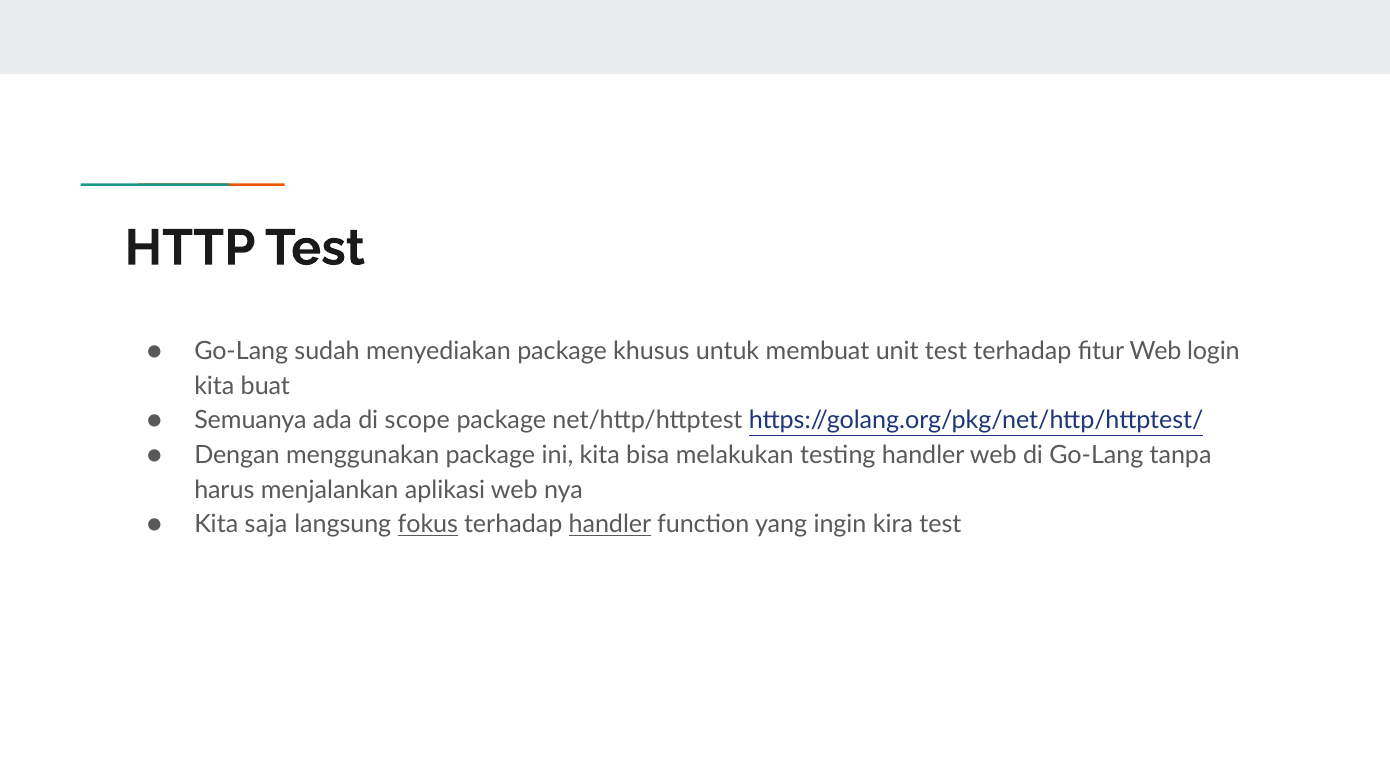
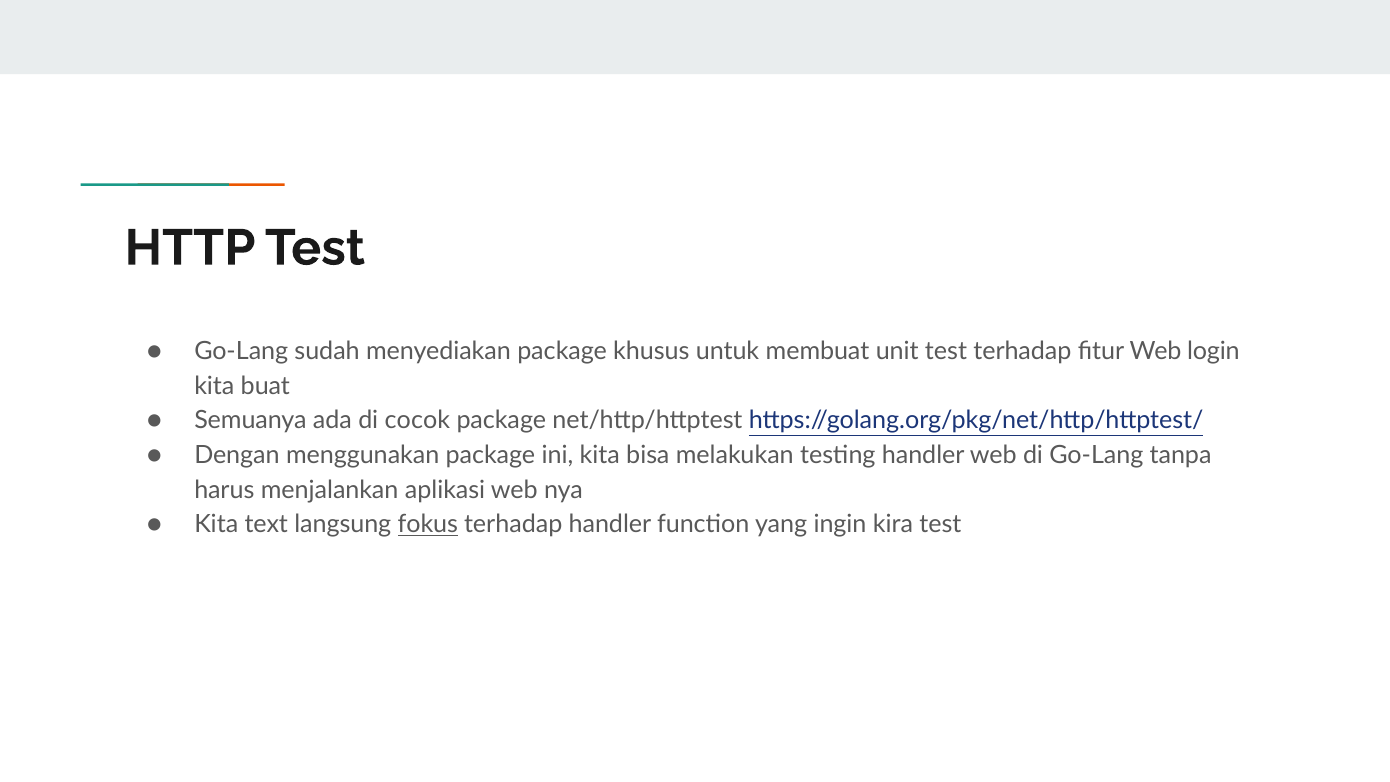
scope: scope -> cocok
saja: saja -> text
handler at (610, 524) underline: present -> none
